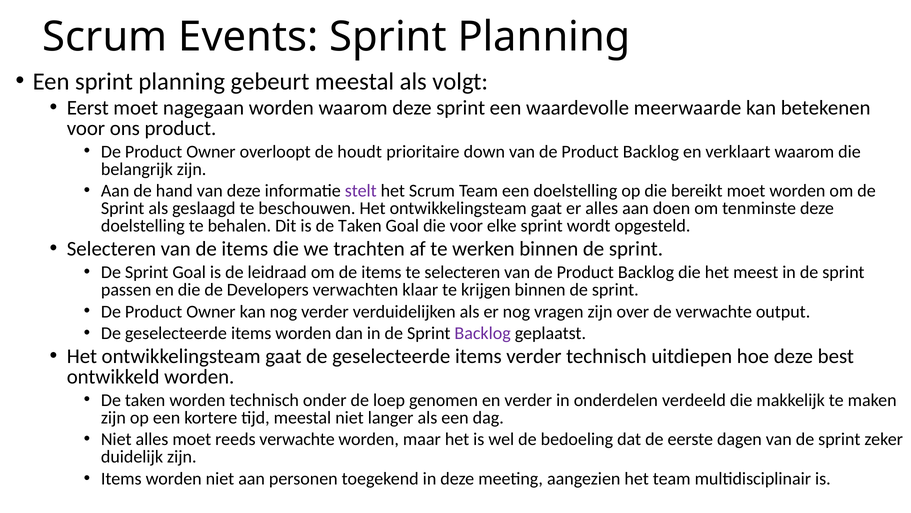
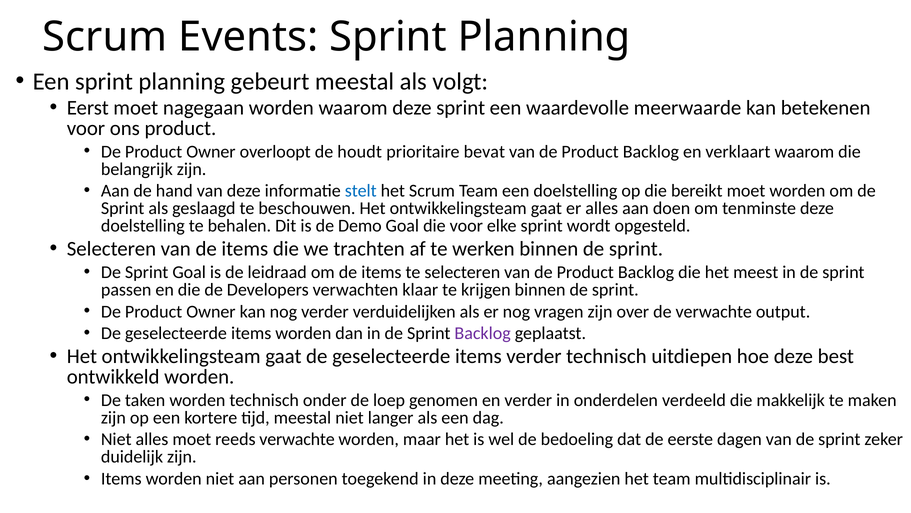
down: down -> bevat
stelt colour: purple -> blue
is de Taken: Taken -> Demo
